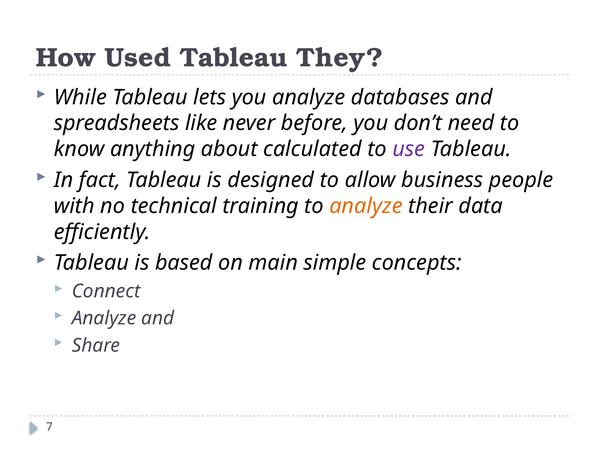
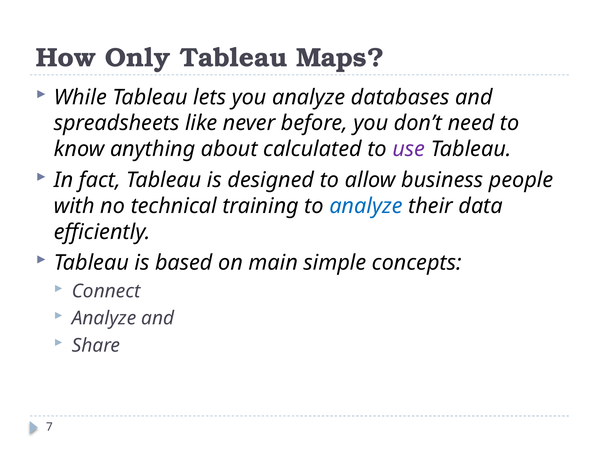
Used: Used -> Only
They: They -> Maps
analyze at (366, 206) colour: orange -> blue
